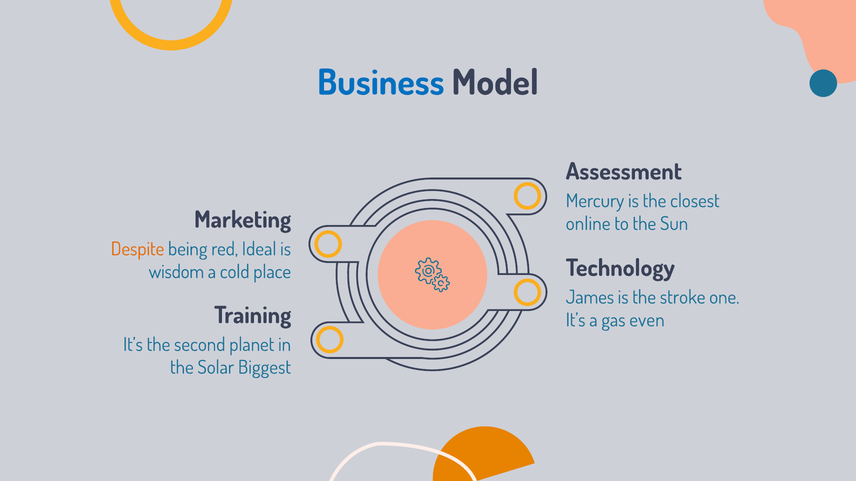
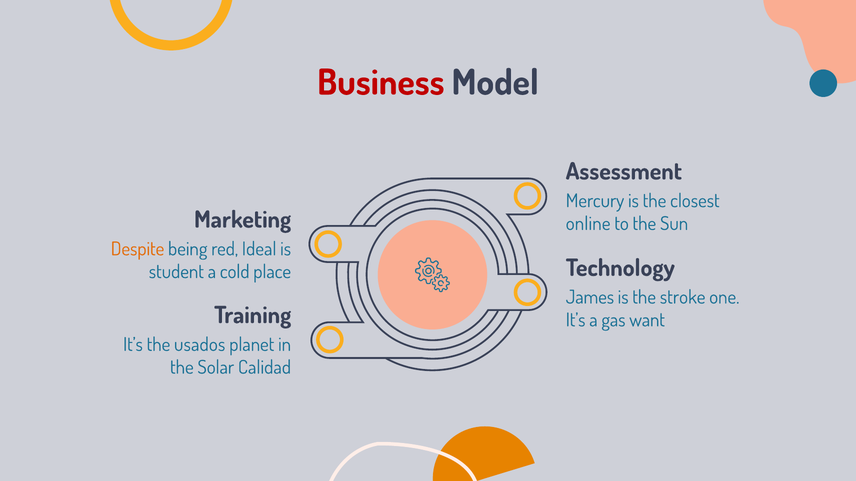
Business colour: blue -> red
wisdom: wisdom -> student
even: even -> want
second: second -> usados
Biggest: Biggest -> Calidad
